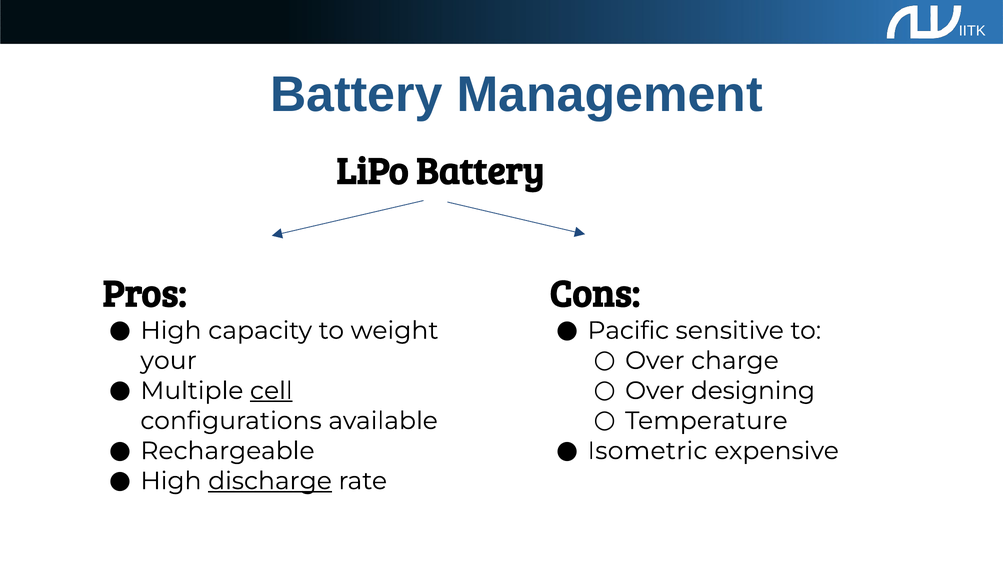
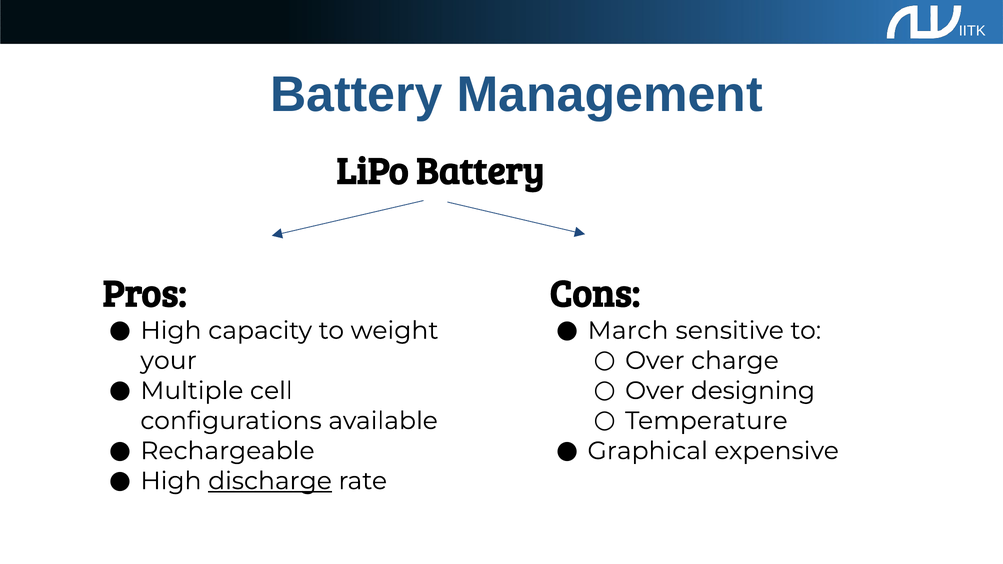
Pacific: Pacific -> March
cell underline: present -> none
Isometric: Isometric -> Graphical
